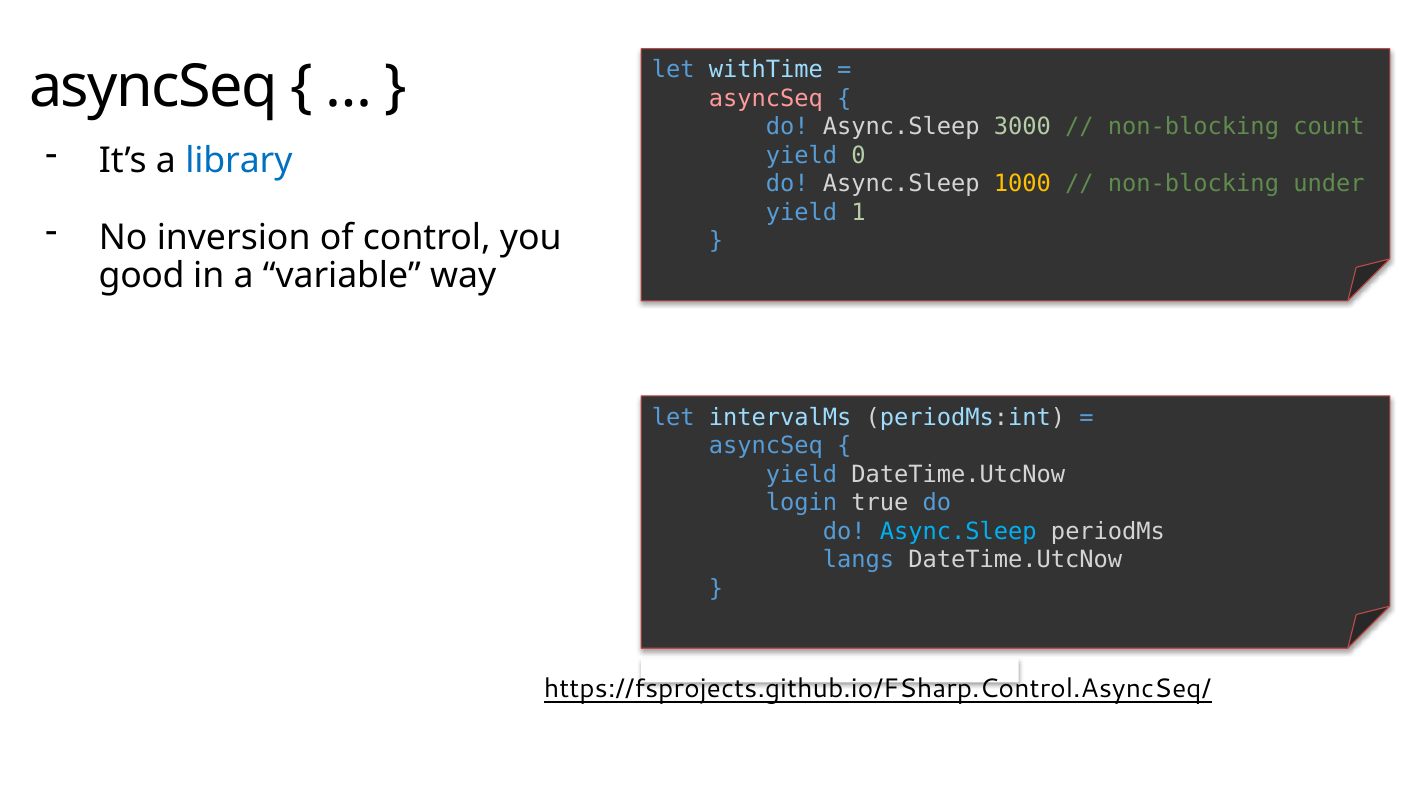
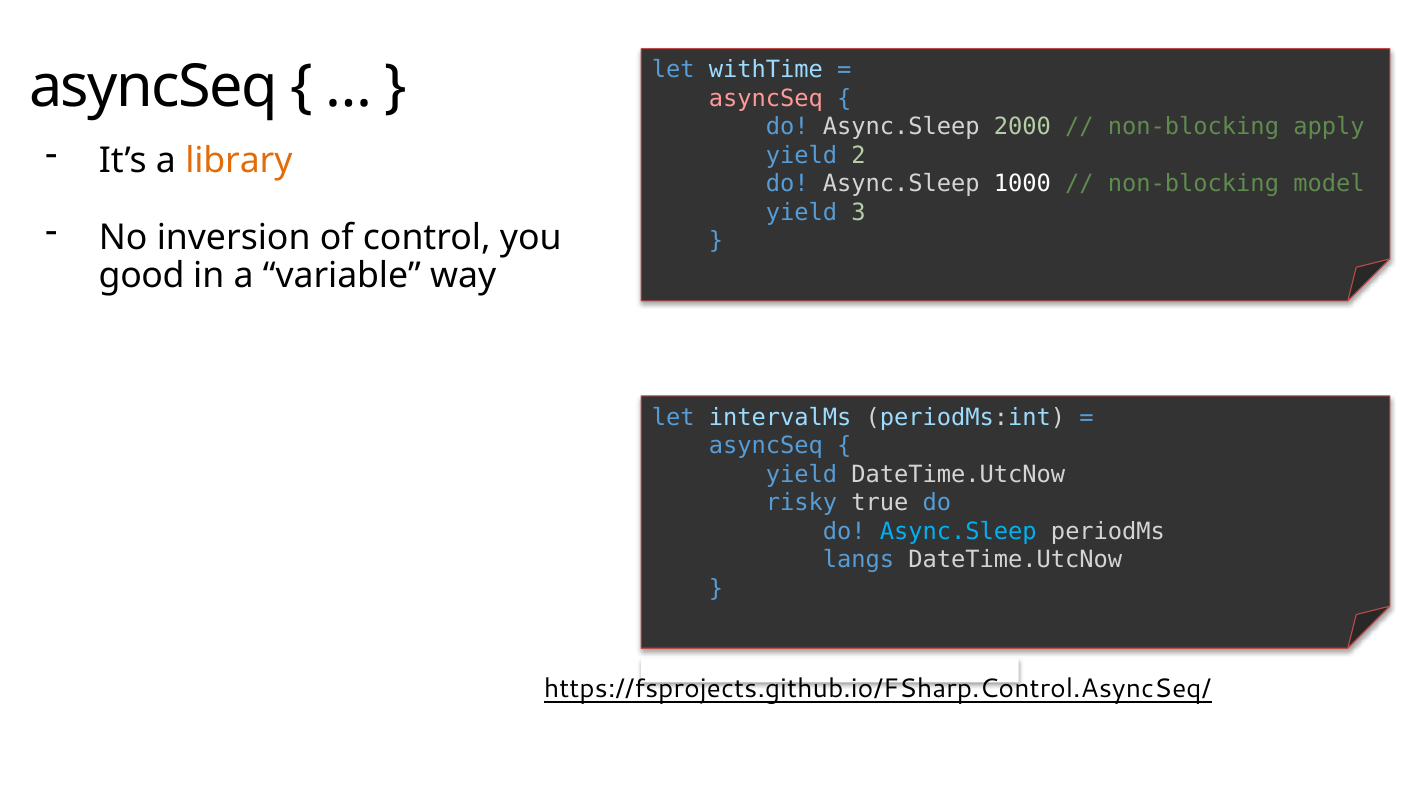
3000: 3000 -> 2000
count: count -> apply
library colour: blue -> orange
0: 0 -> 2
1000 colour: yellow -> white
under: under -> model
1: 1 -> 3
login: login -> risky
